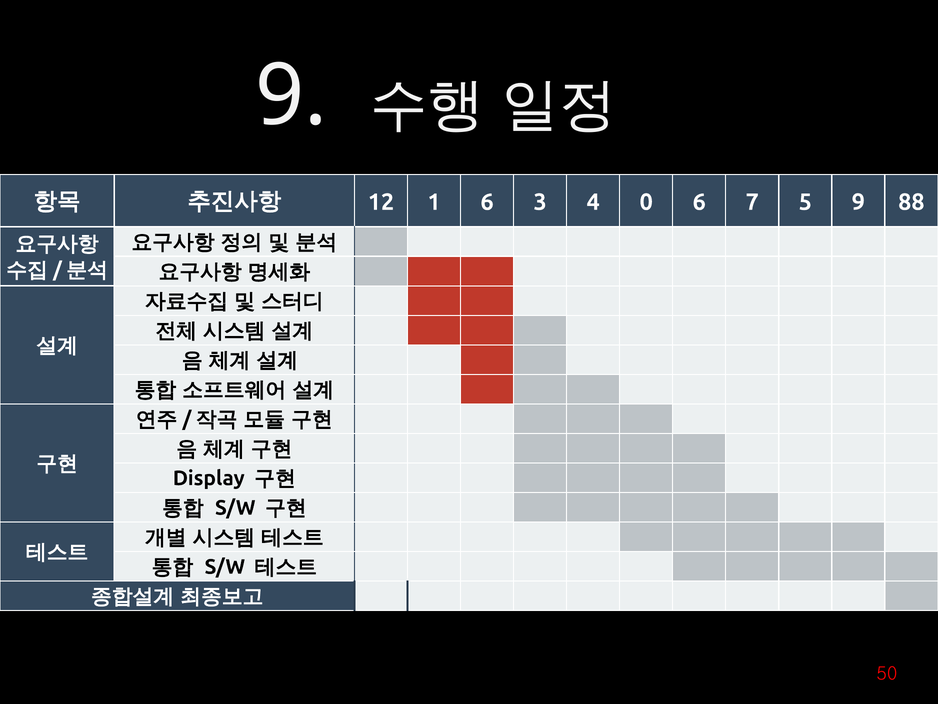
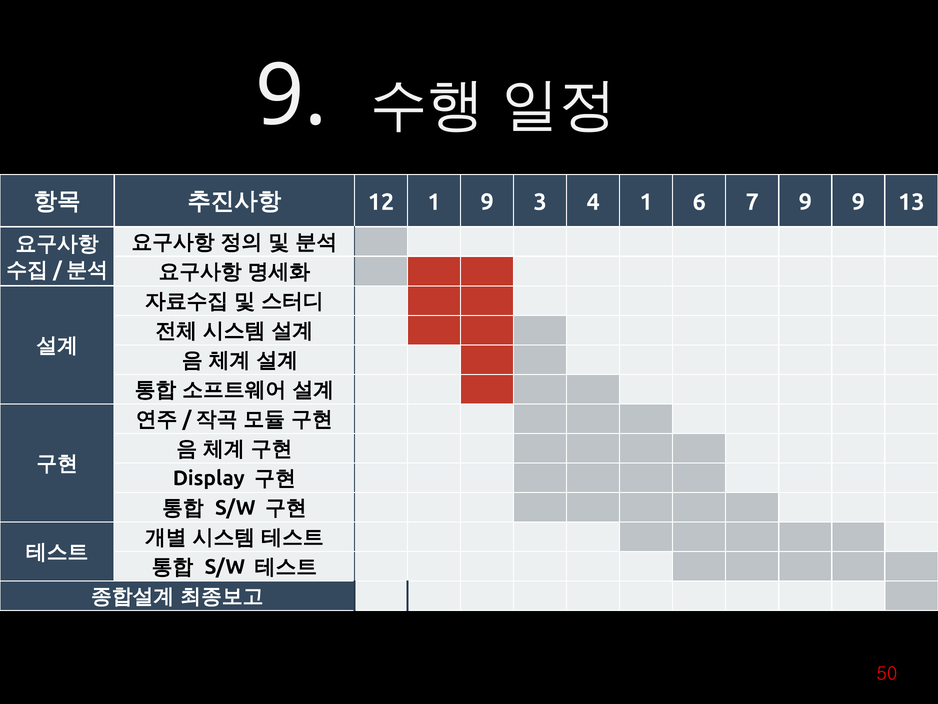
1 6: 6 -> 9
4 0: 0 -> 1
7 5: 5 -> 9
88: 88 -> 13
